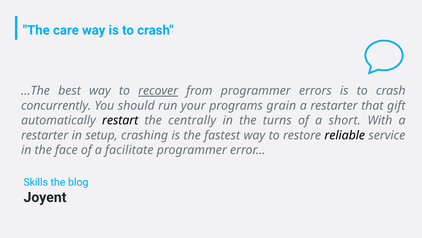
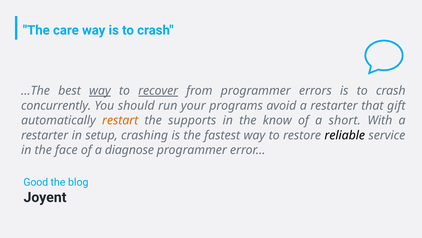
way at (100, 91) underline: none -> present
grain: grain -> avoid
restart colour: black -> orange
centrally: centrally -> supports
turns: turns -> know
facilitate: facilitate -> diagnose
Skills: Skills -> Good
